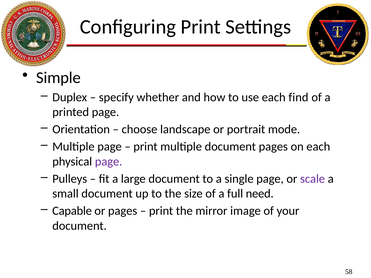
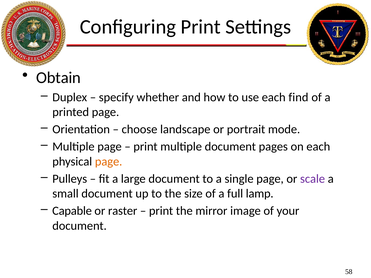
Simple: Simple -> Obtain
page at (109, 162) colour: purple -> orange
need: need -> lamp
or pages: pages -> raster
